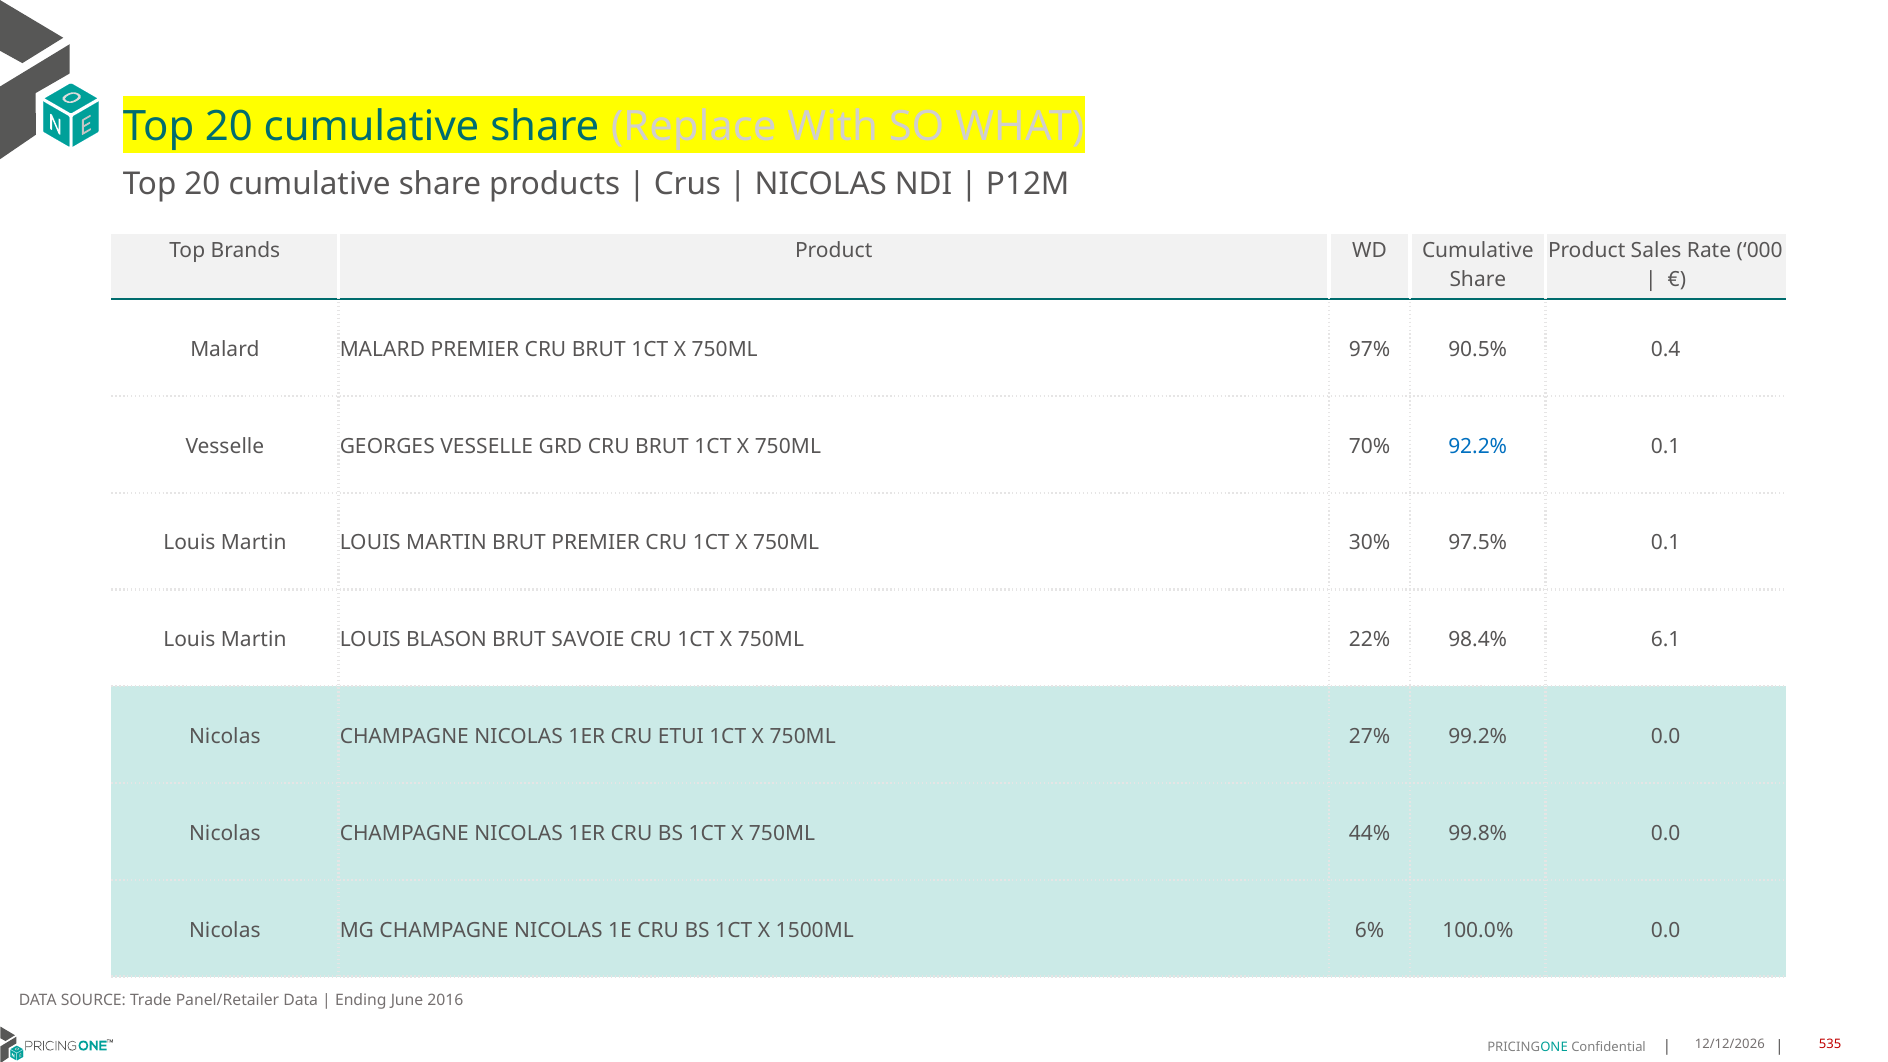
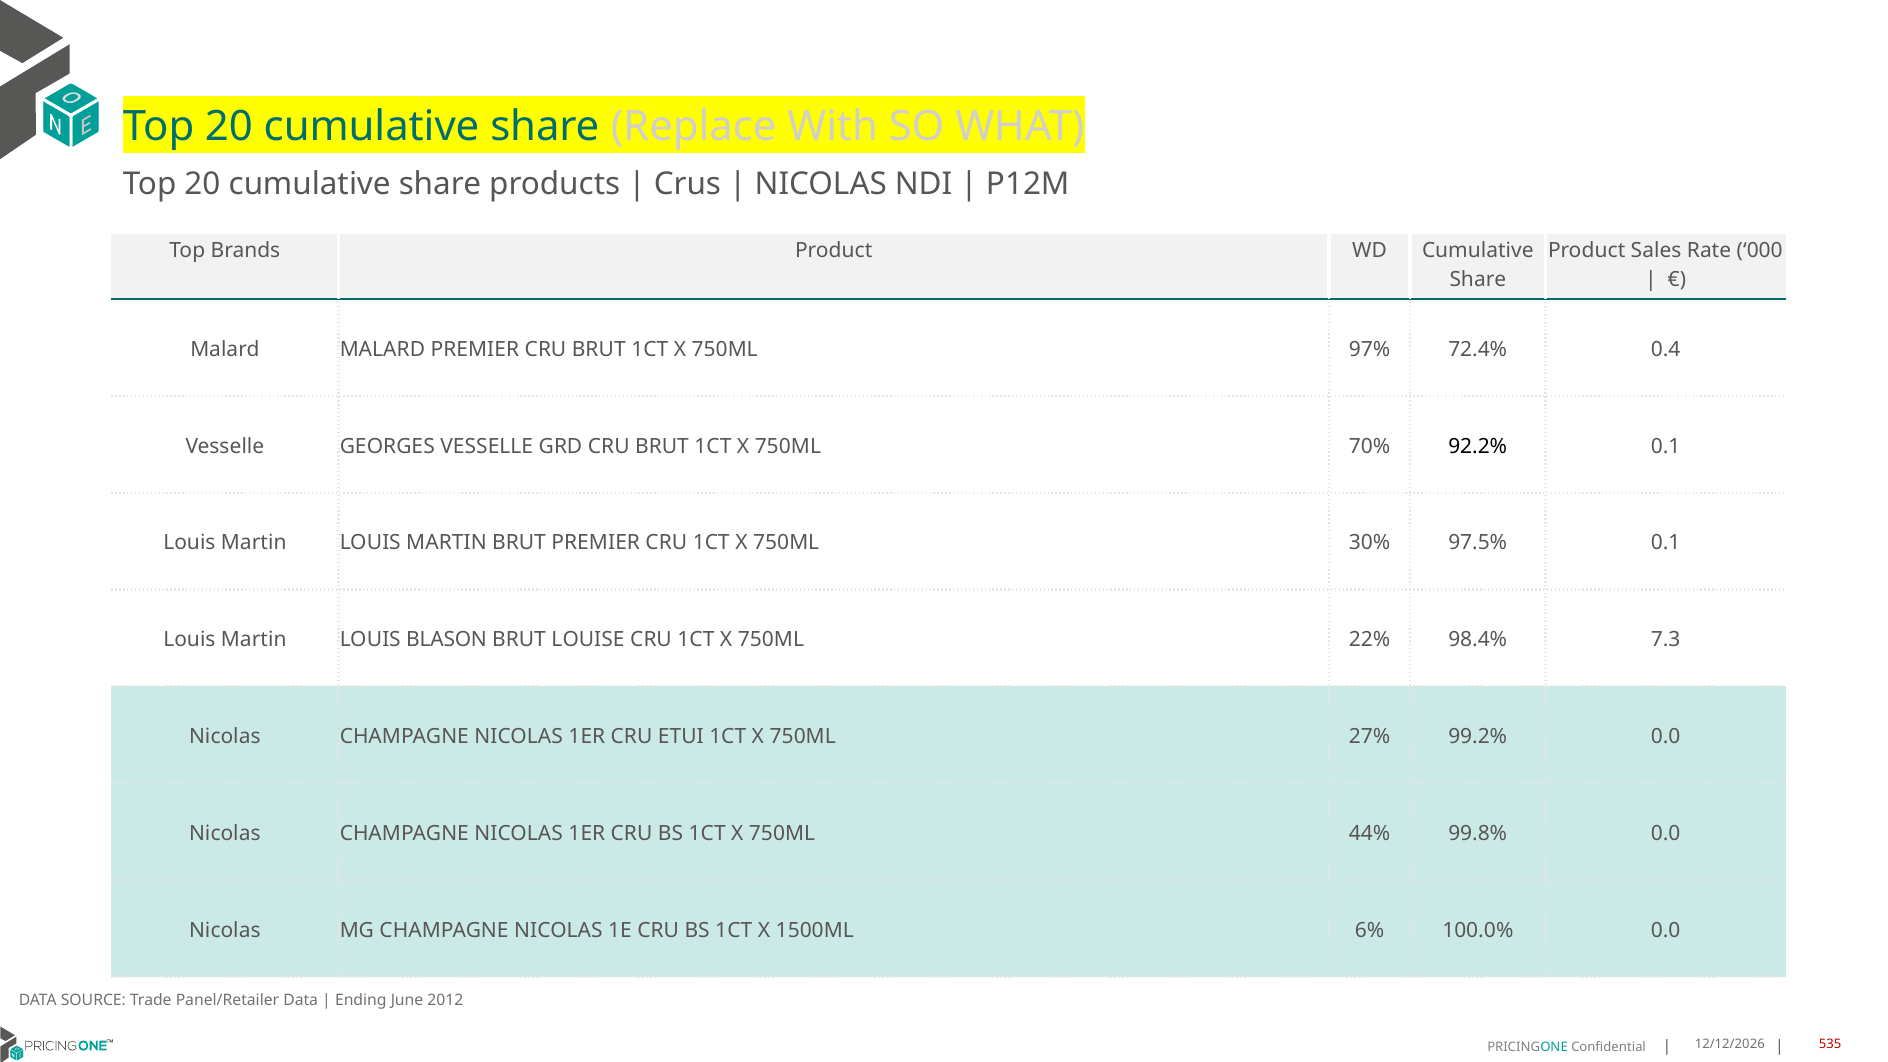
90.5%: 90.5% -> 72.4%
92.2% colour: blue -> black
SAVOIE: SAVOIE -> LOUISE
6.1: 6.1 -> 7.3
2016: 2016 -> 2012
